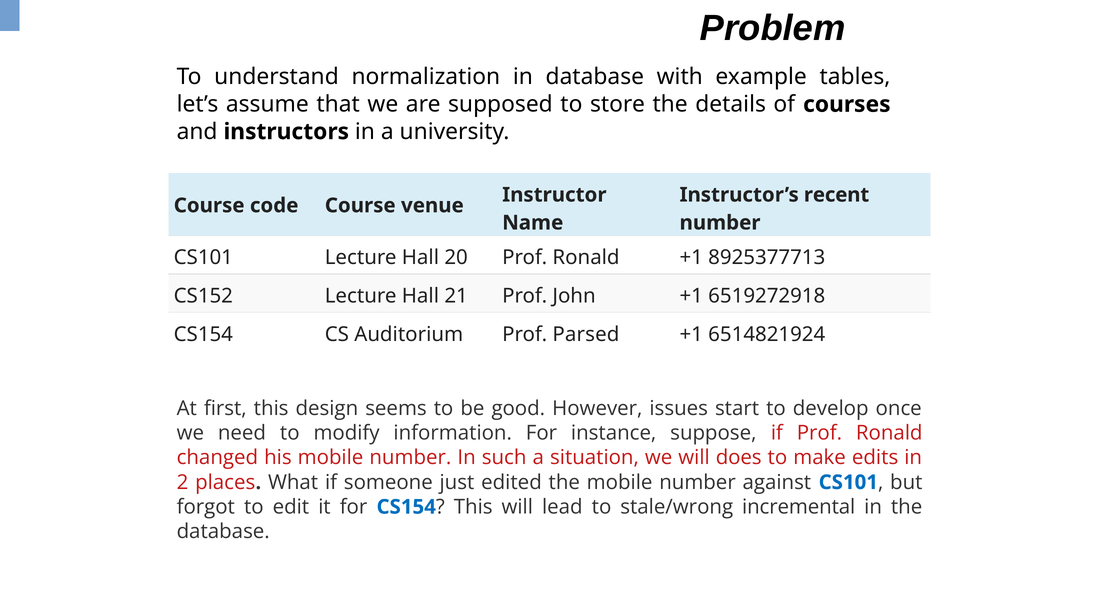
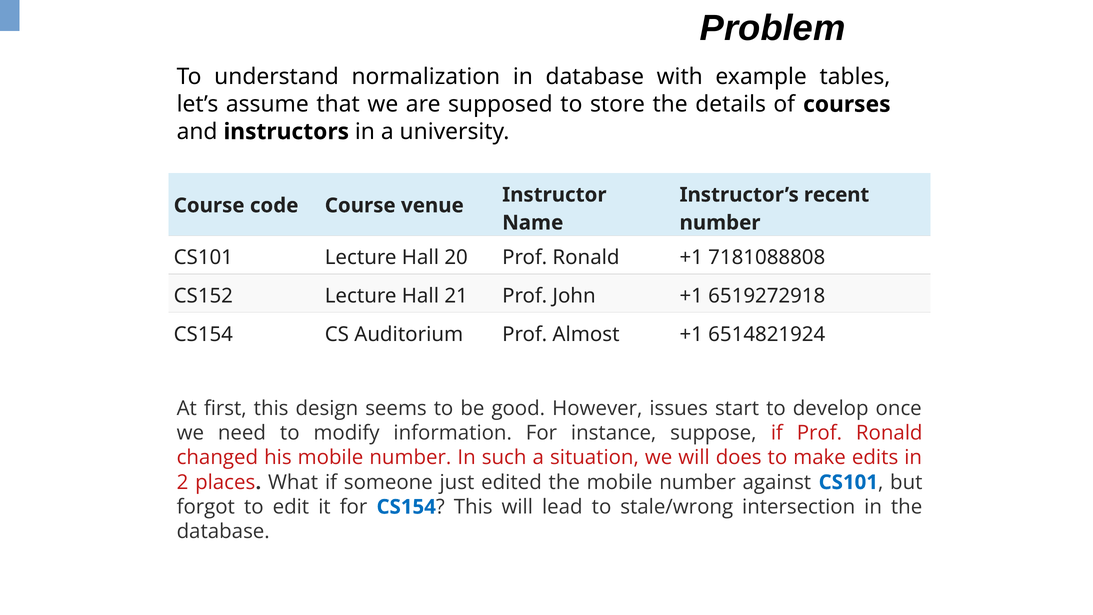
8925377713: 8925377713 -> 7181088808
Parsed: Parsed -> Almost
incremental: incremental -> intersection
